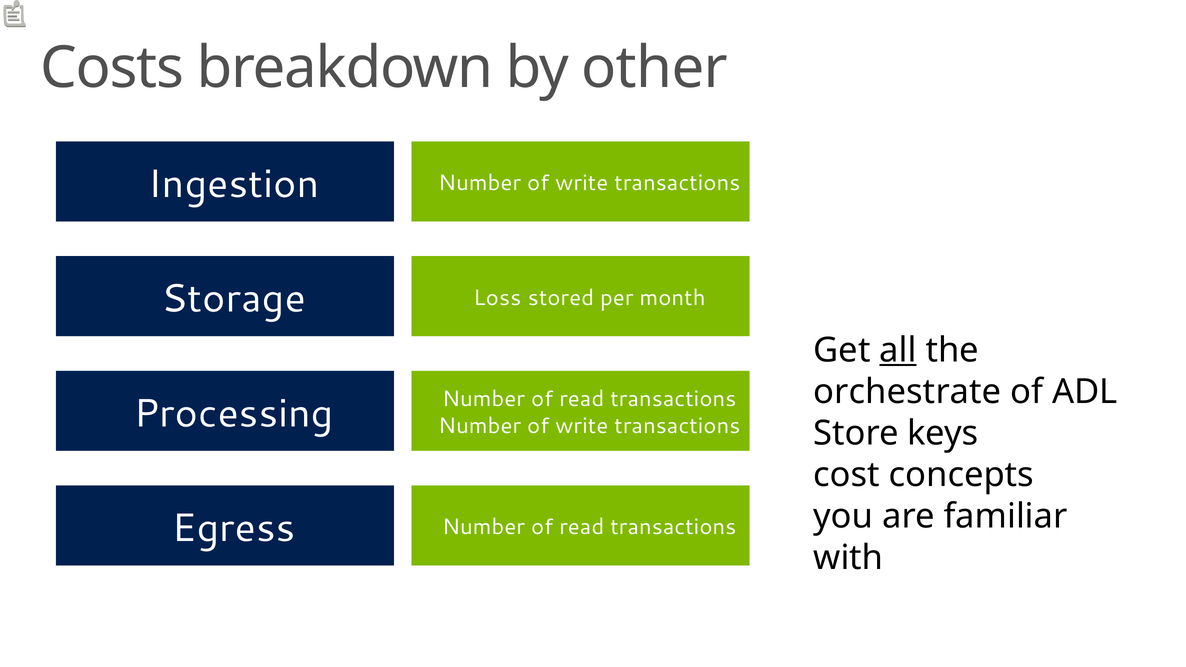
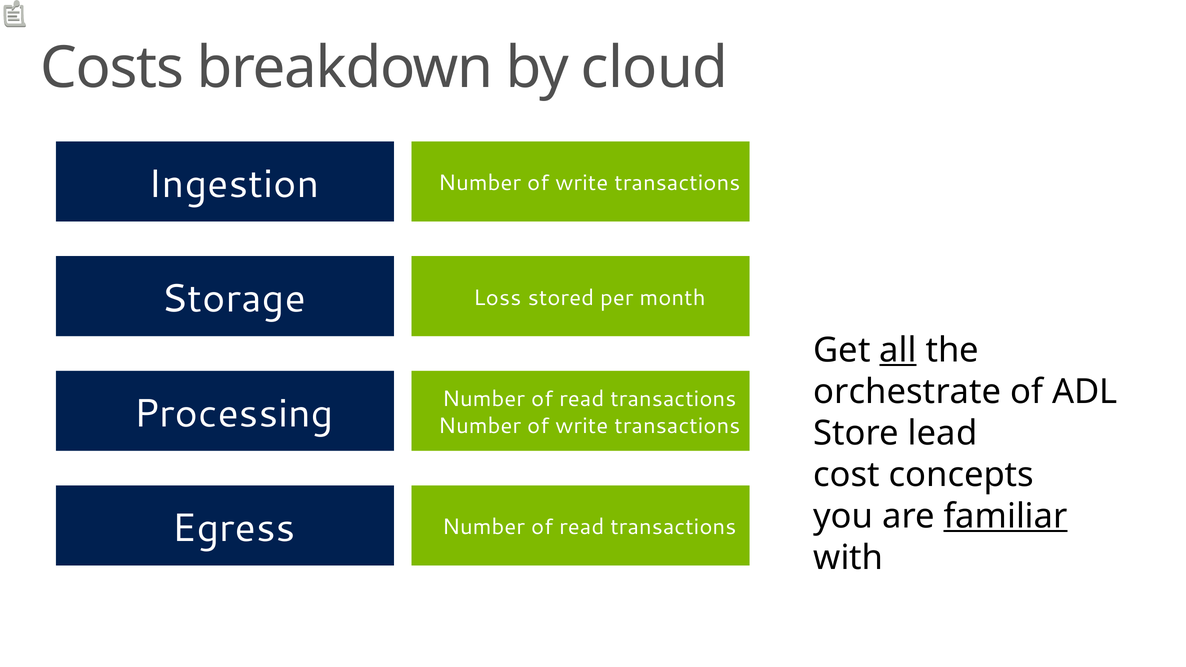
other: other -> cloud
keys: keys -> lead
familiar underline: none -> present
